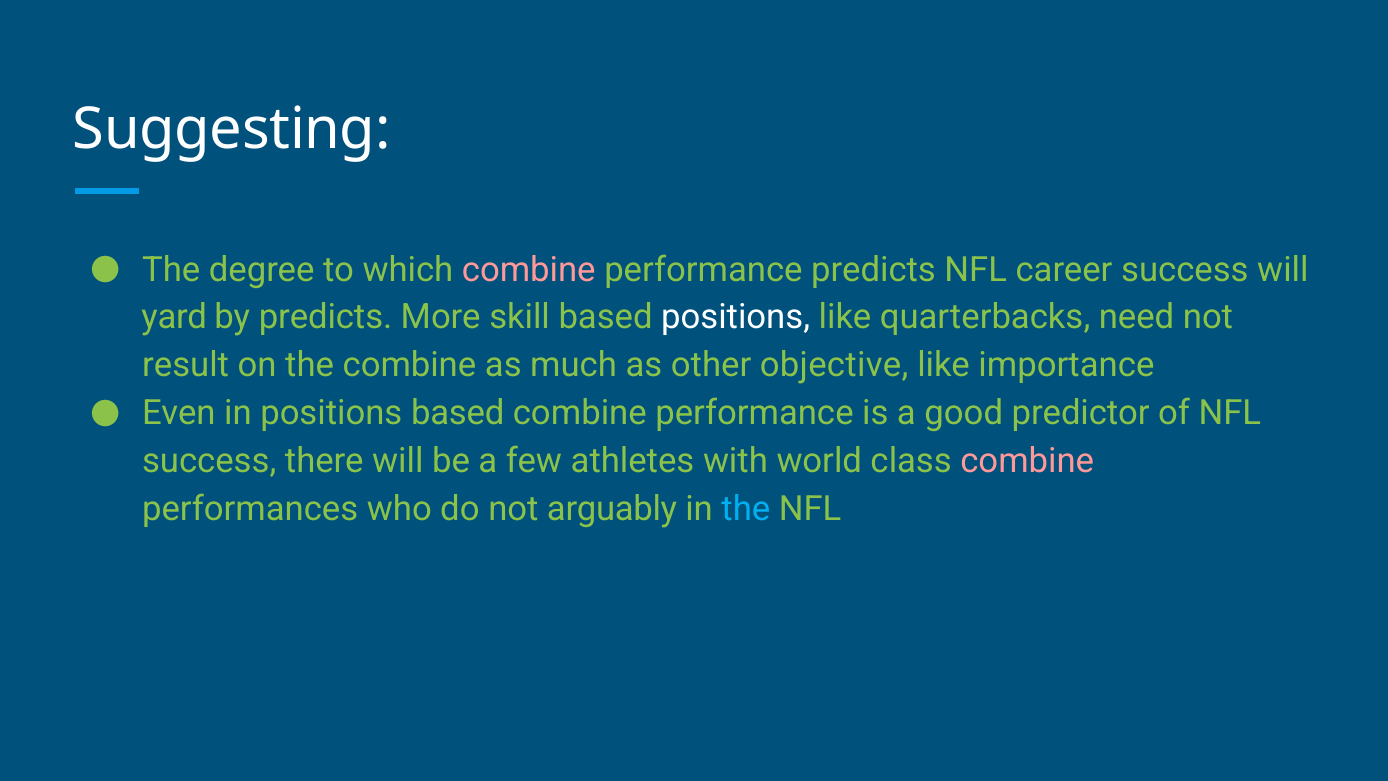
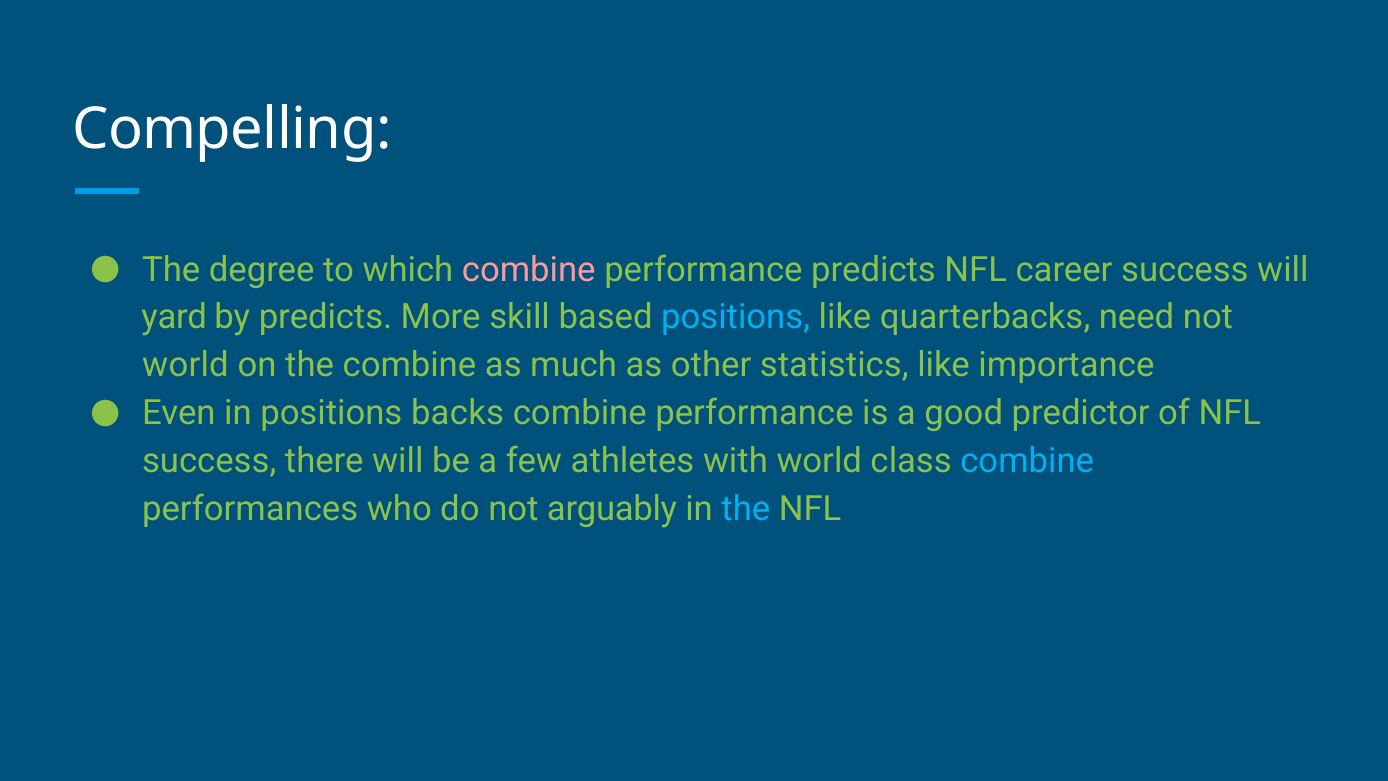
Suggesting: Suggesting -> Compelling
positions at (736, 317) colour: white -> light blue
result at (186, 365): result -> world
objective: objective -> statistics
positions based: based -> backs
combine at (1027, 461) colour: pink -> light blue
